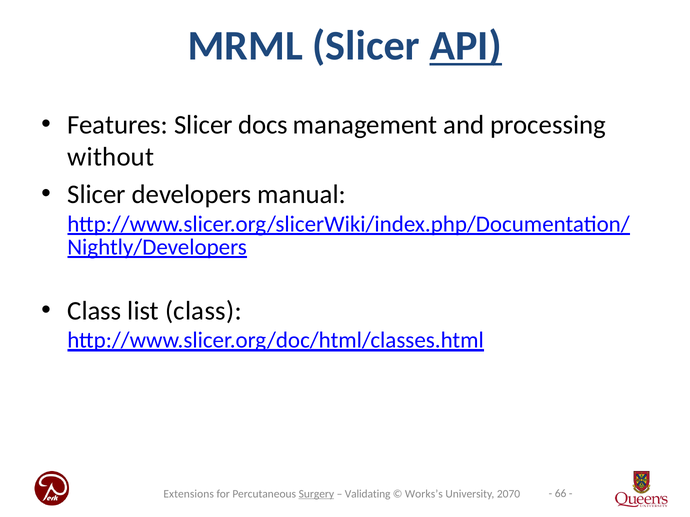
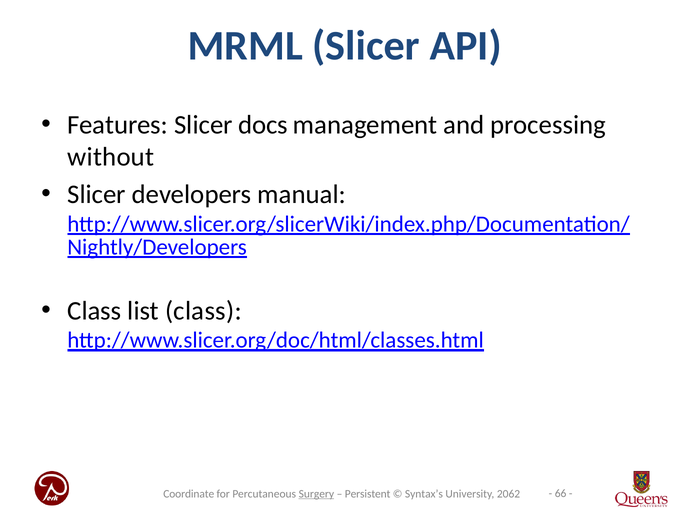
API underline: present -> none
Extensions: Extensions -> Coordinate
Validating: Validating -> Persistent
Works’s: Works’s -> Syntax’s
2070: 2070 -> 2062
